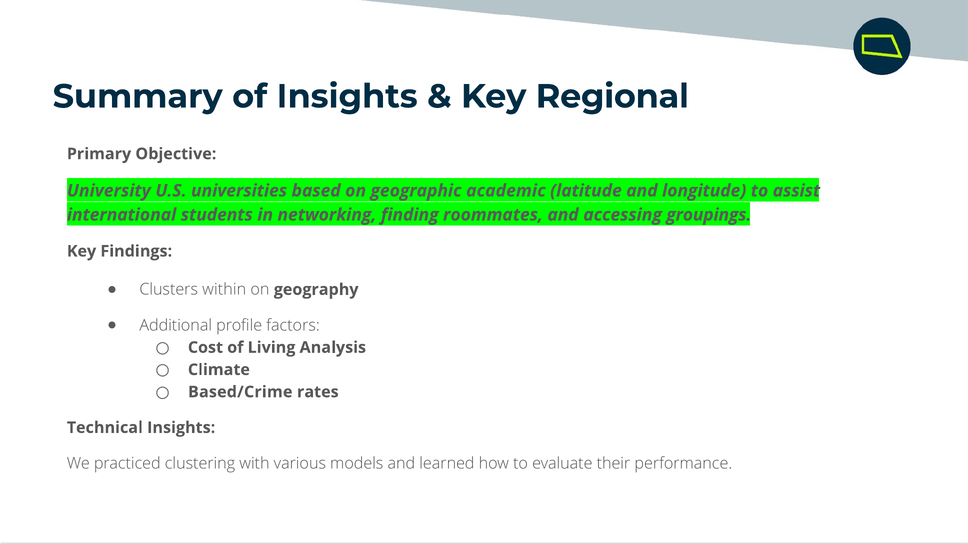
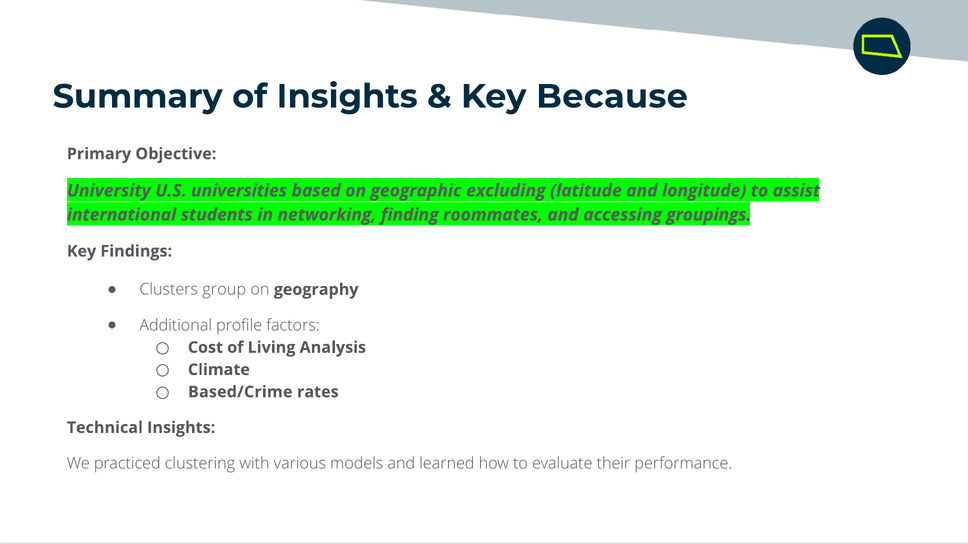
Regional: Regional -> Because
academic: academic -> excluding
within: within -> group
